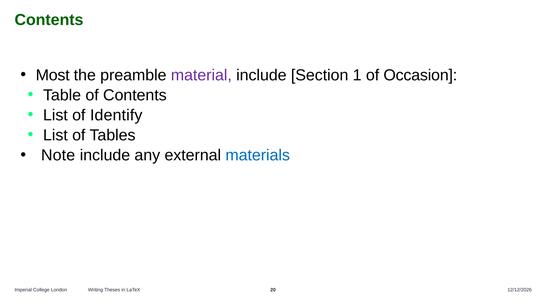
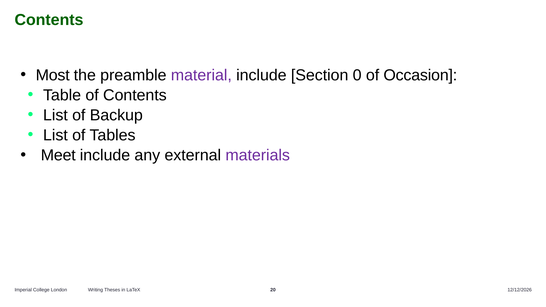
1: 1 -> 0
Identify: Identify -> Backup
Note: Note -> Meet
materials colour: blue -> purple
